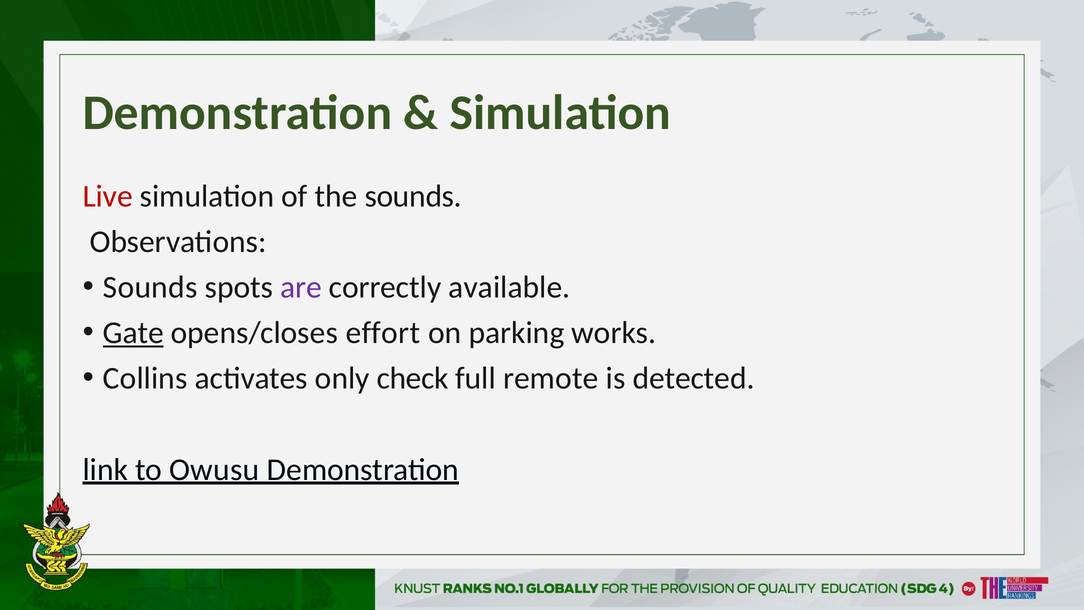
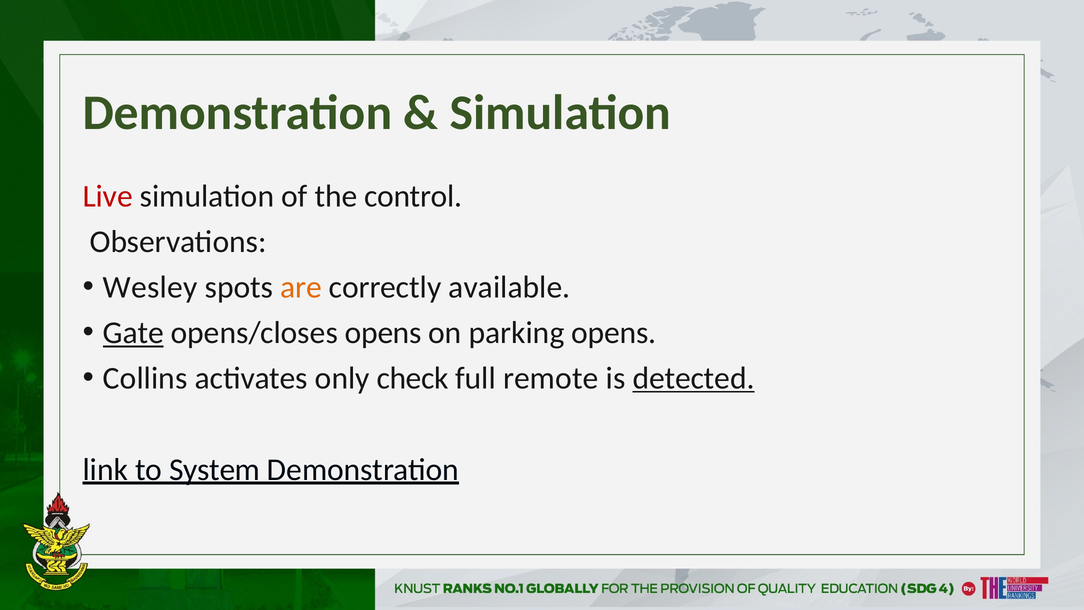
the sounds: sounds -> control
Sounds at (150, 287): Sounds -> Wesley
are colour: purple -> orange
opens/closes effort: effort -> opens
parking works: works -> opens
detected underline: none -> present
Owusu: Owusu -> System
